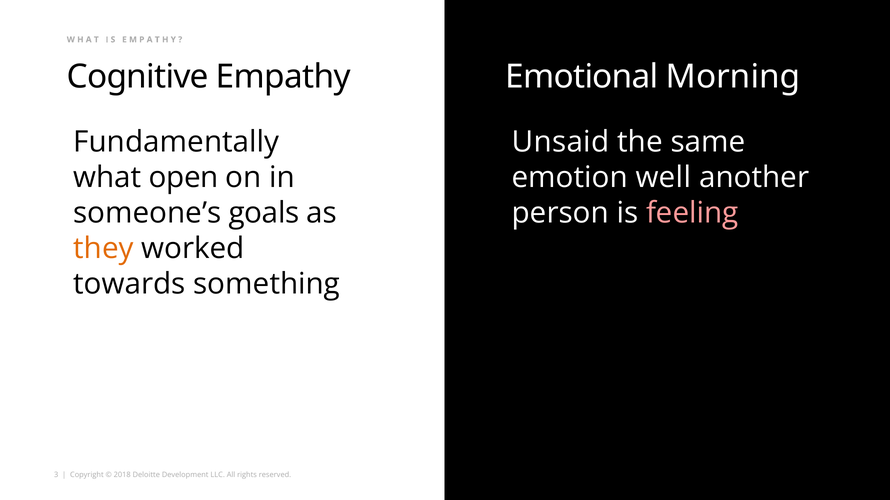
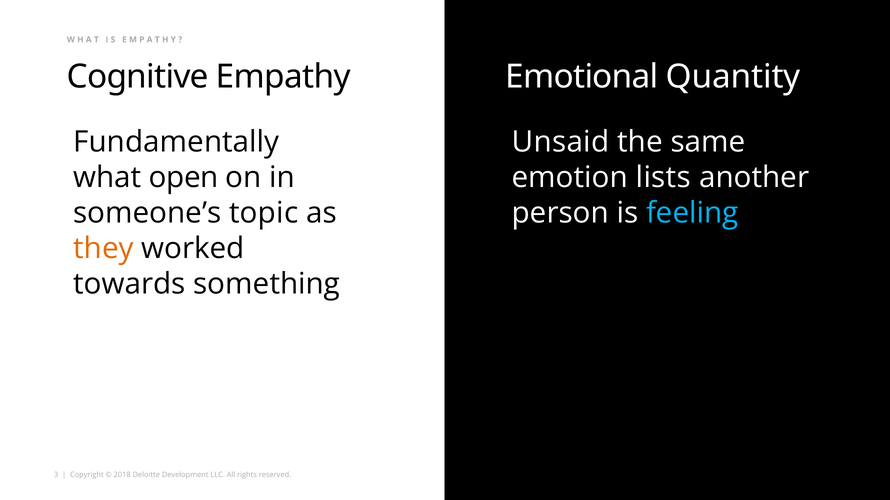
Morning: Morning -> Quantity
well: well -> lists
goals: goals -> topic
feeling colour: pink -> light blue
